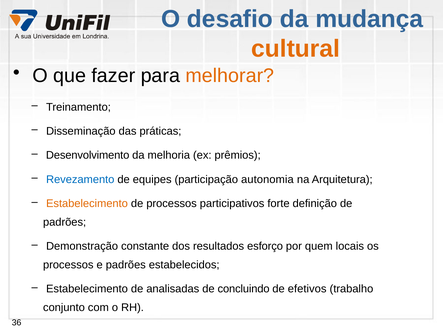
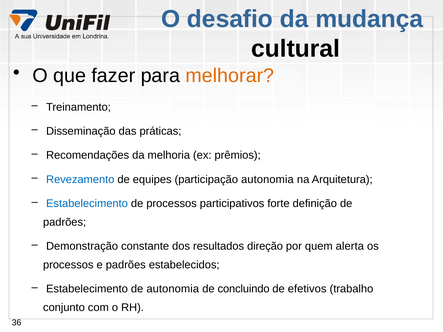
cultural colour: orange -> black
Desenvolvimento: Desenvolvimento -> Recomendações
Estabelecimento at (87, 204) colour: orange -> blue
esforço: esforço -> direção
locais: locais -> alerta
de analisadas: analisadas -> autonomia
